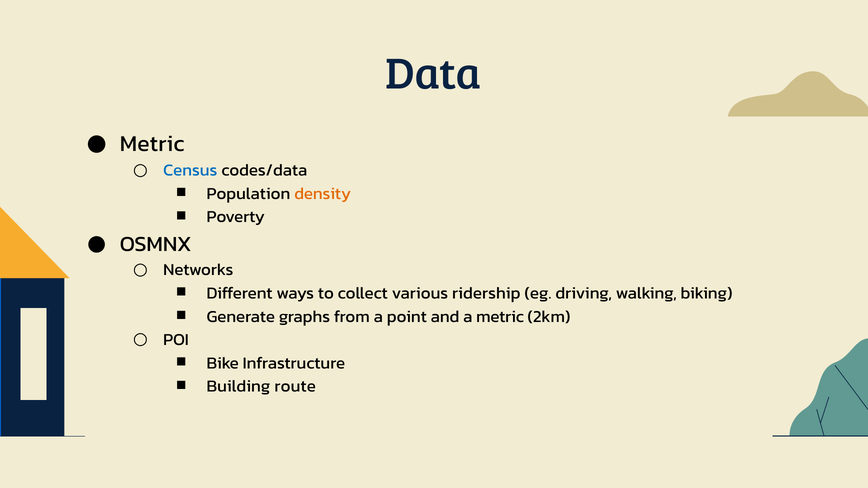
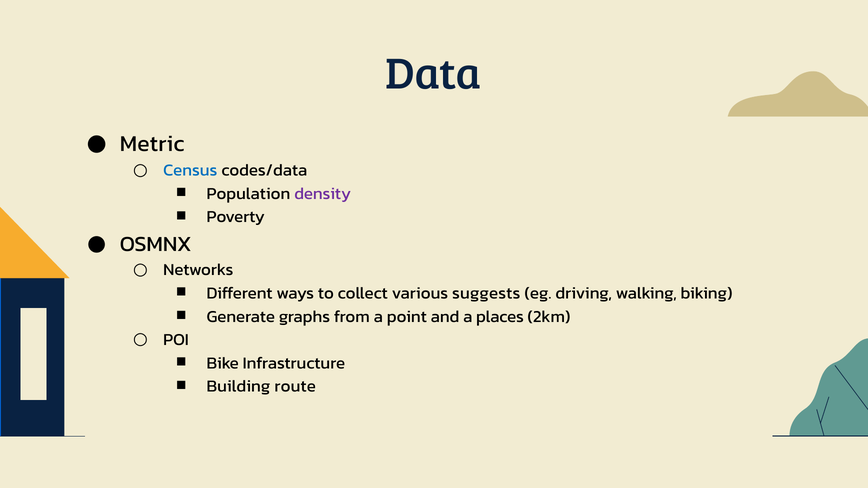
density colour: orange -> purple
ridership: ridership -> suggests
a metric: metric -> places
